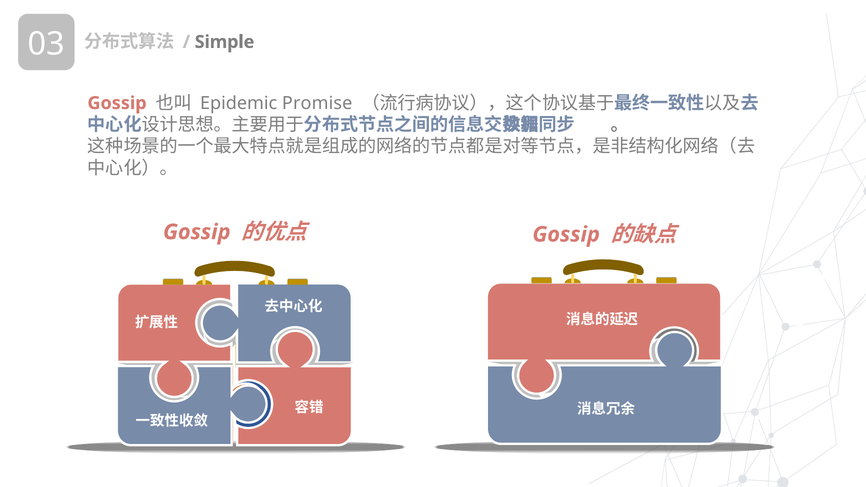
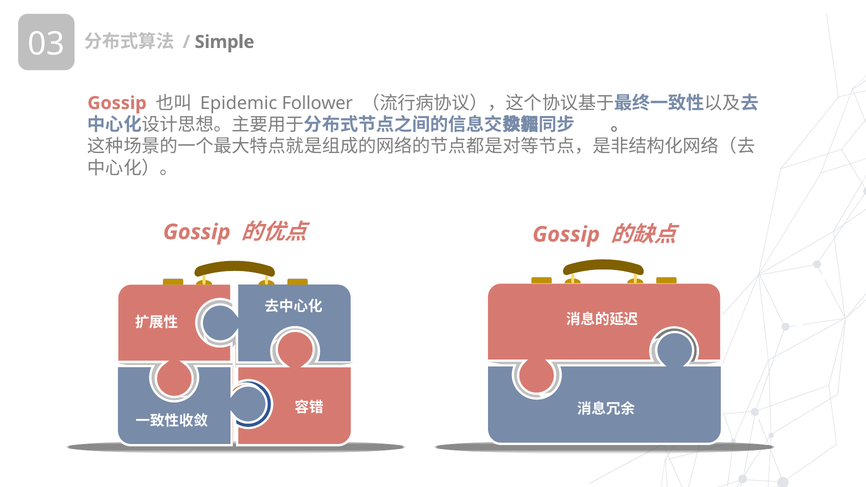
Promise: Promise -> Follower
